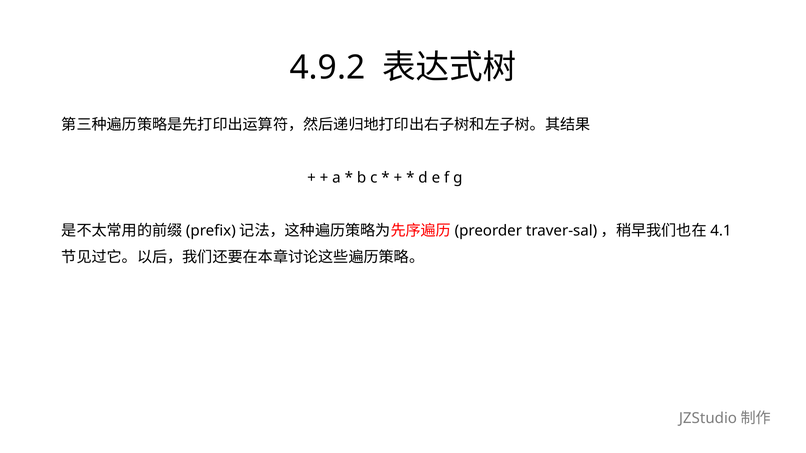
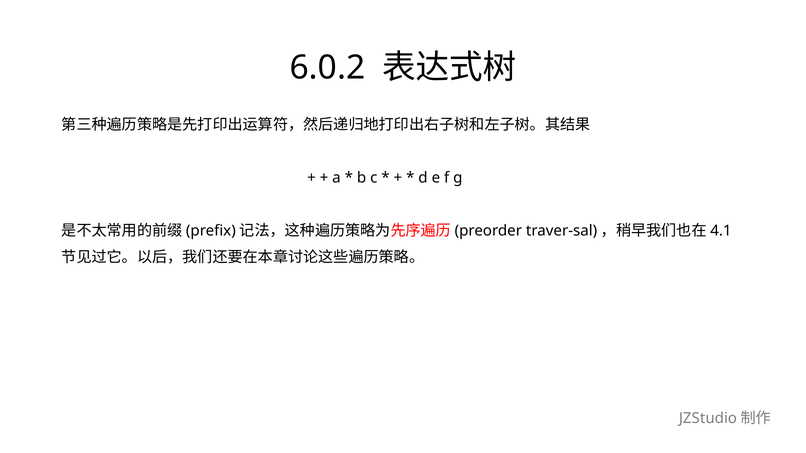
4.9.2: 4.9.2 -> 6.0.2
